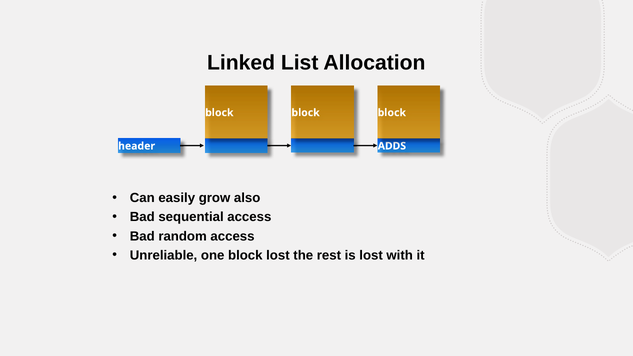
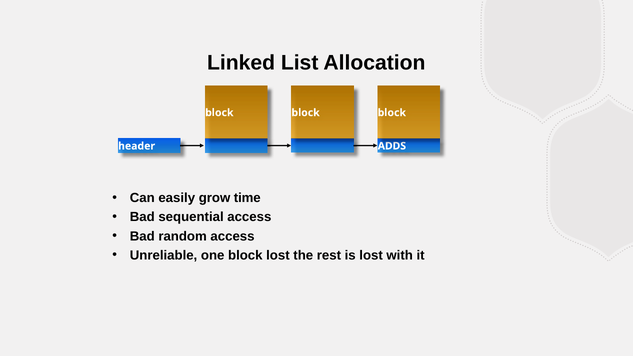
also: also -> time
